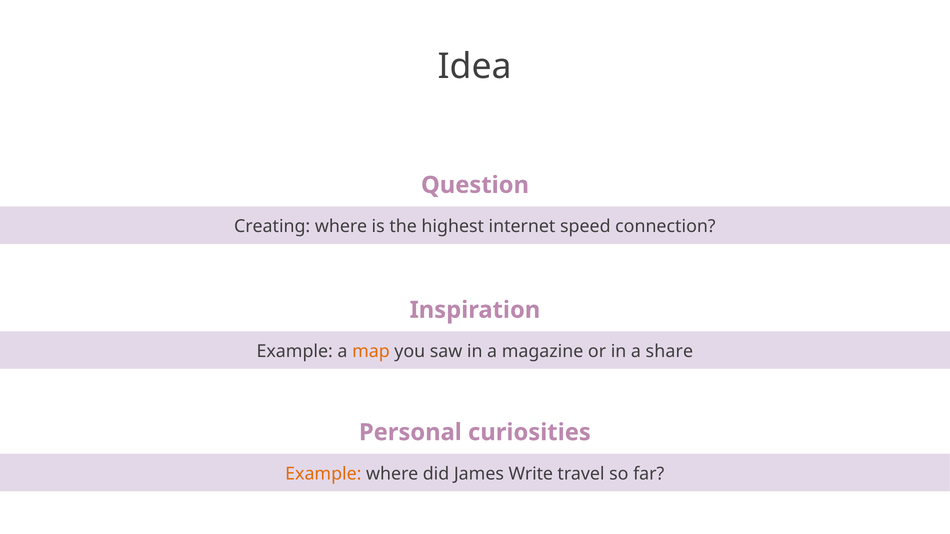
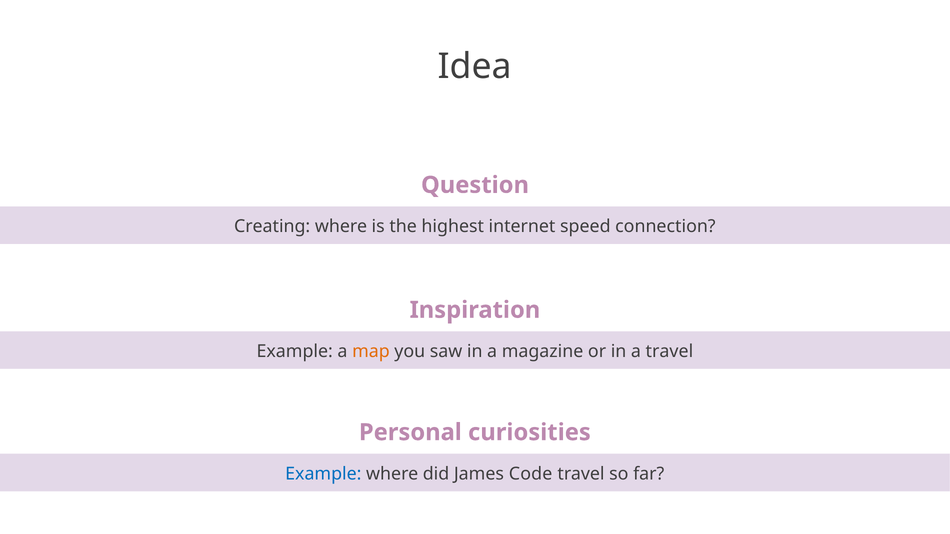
a share: share -> travel
Example at (323, 474) colour: orange -> blue
Write: Write -> Code
